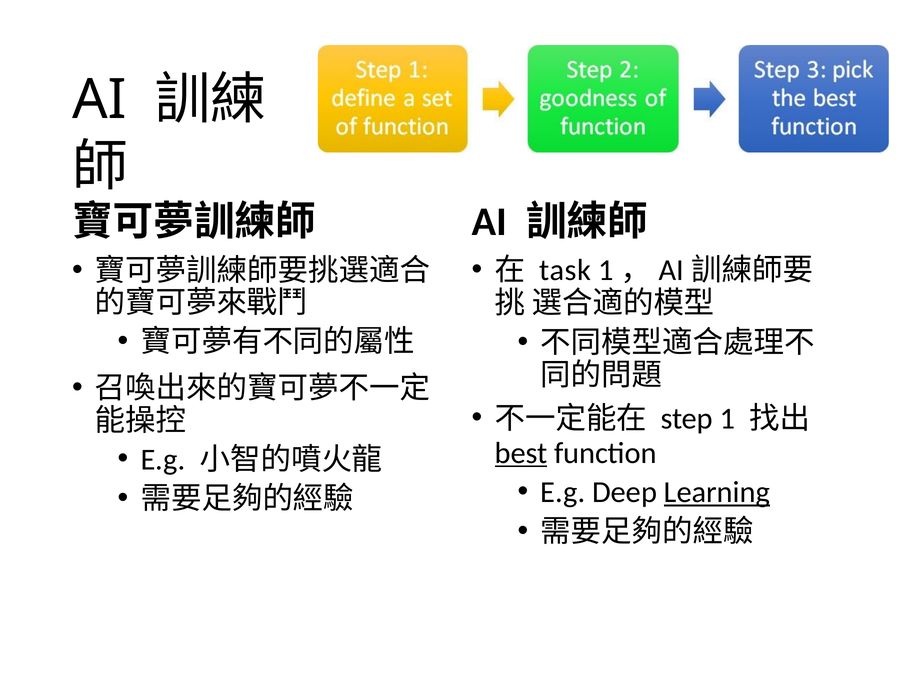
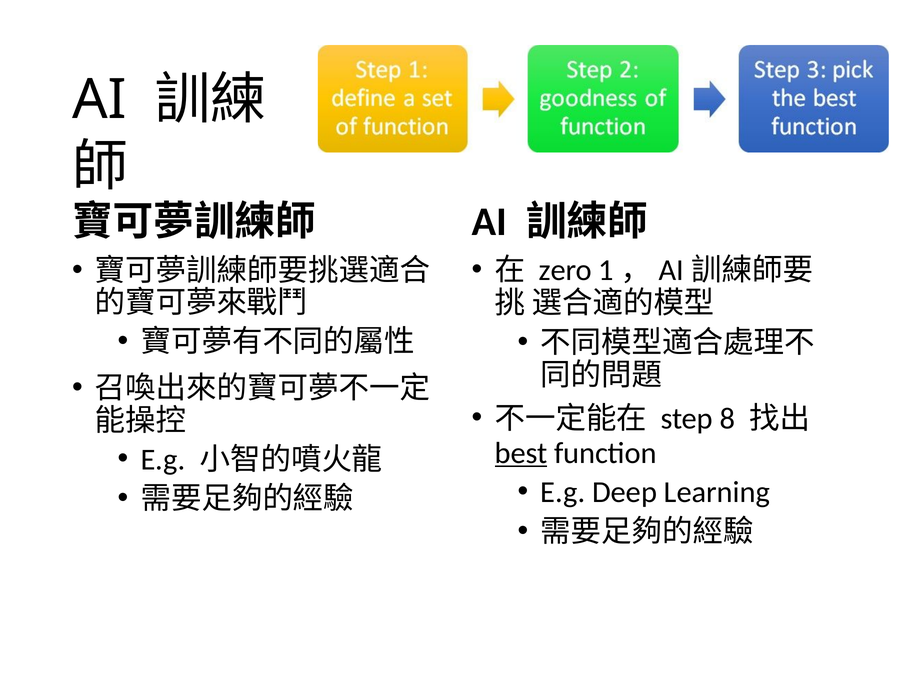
task: task -> zero
1: 1 -> 8
Learning underline: present -> none
